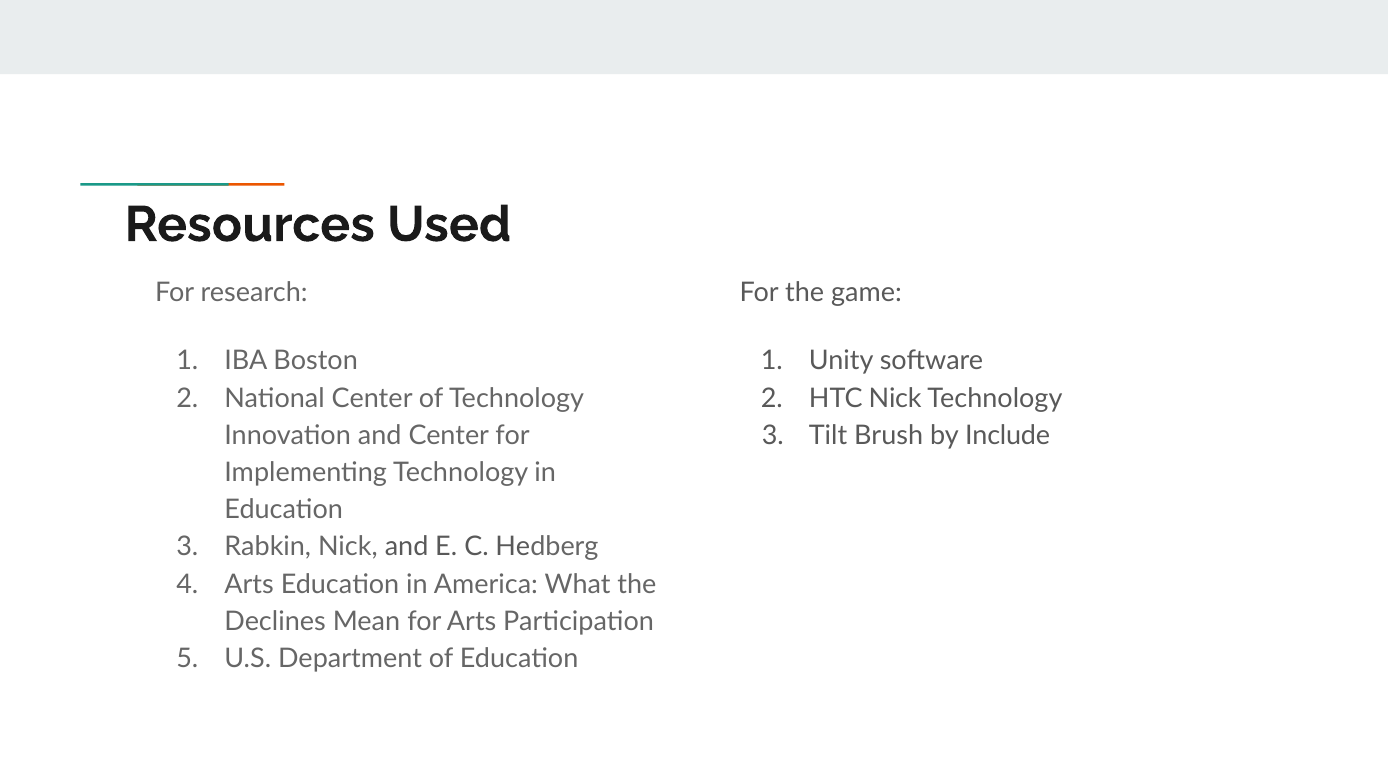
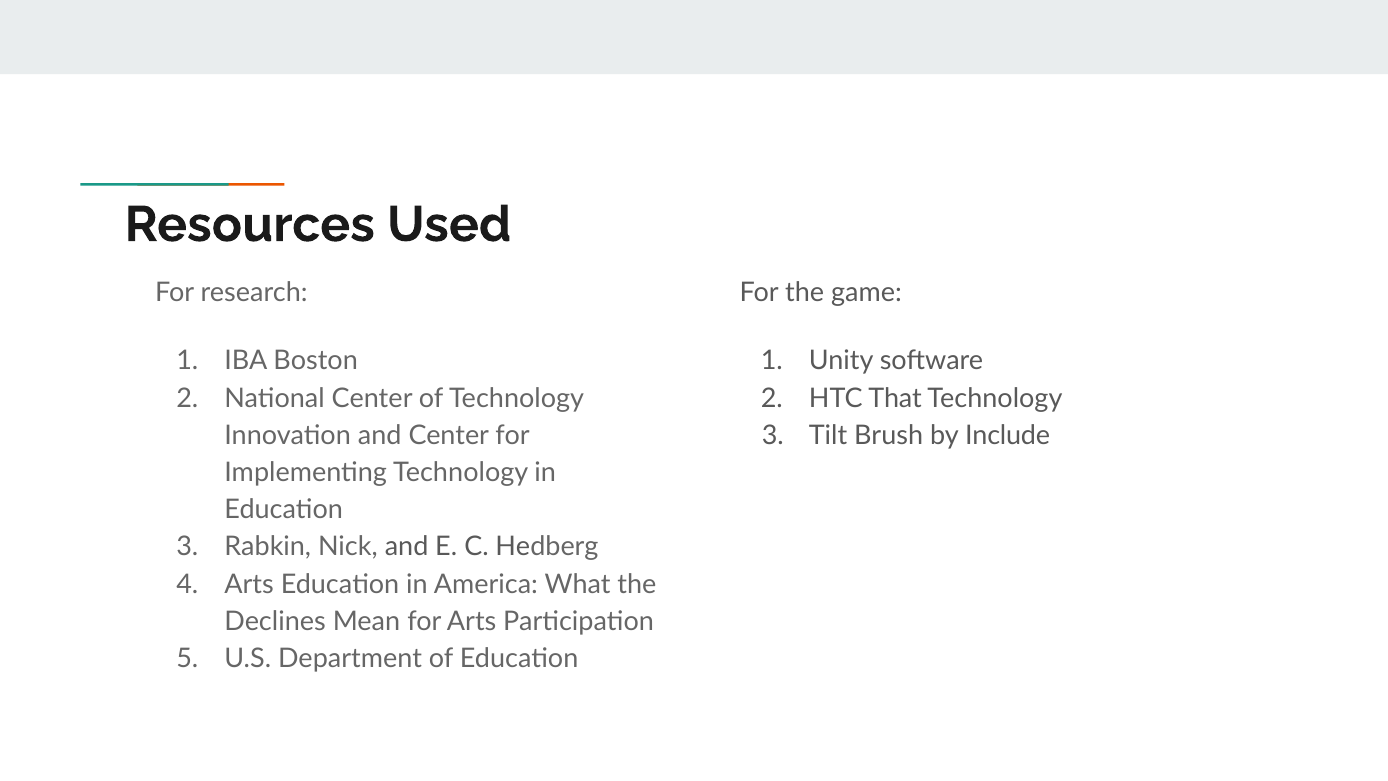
HTC Nick: Nick -> That
